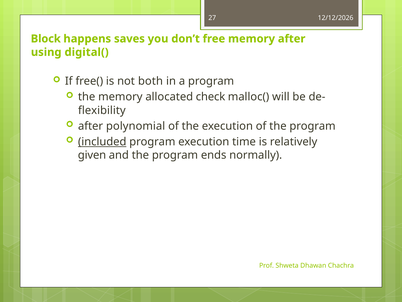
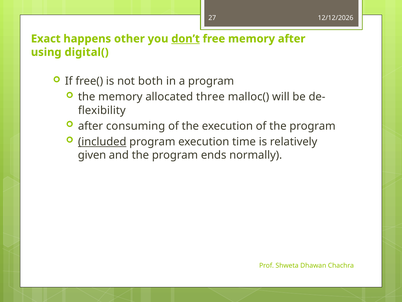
Block: Block -> Exact
saves: saves -> other
don’t underline: none -> present
check: check -> three
polynomial: polynomial -> consuming
